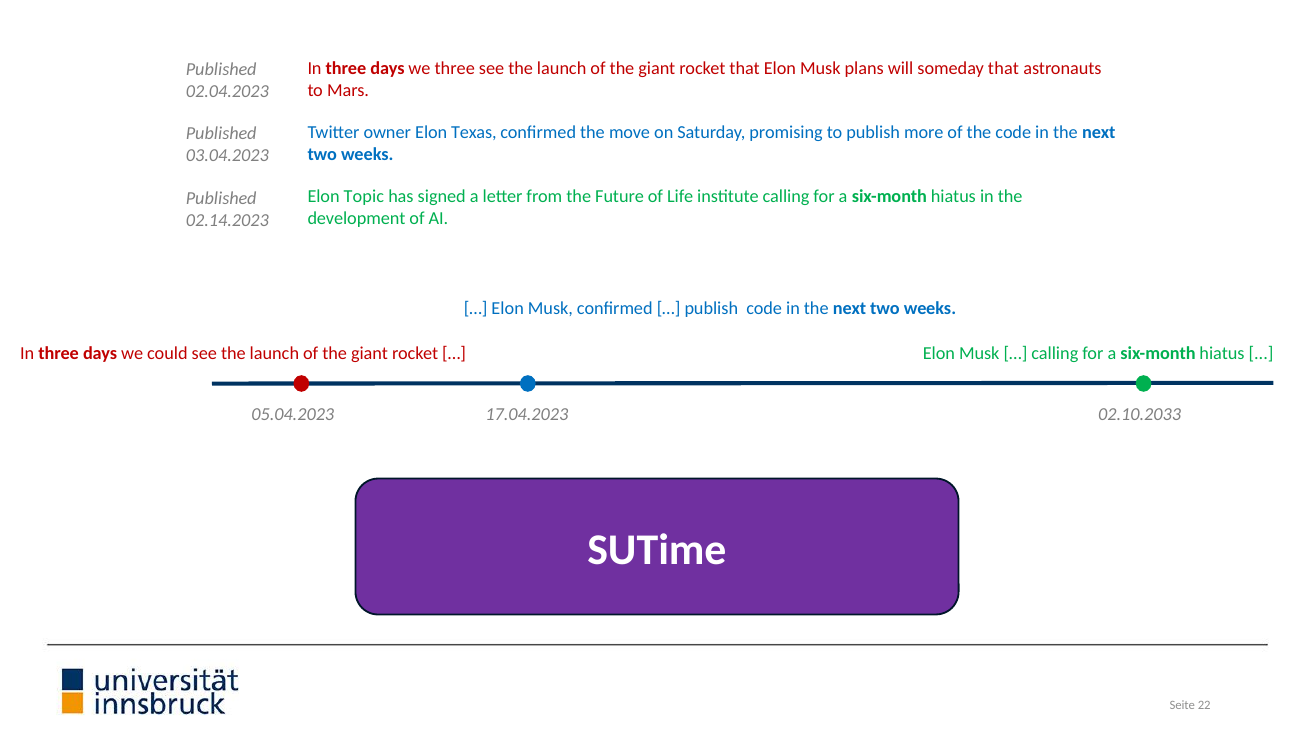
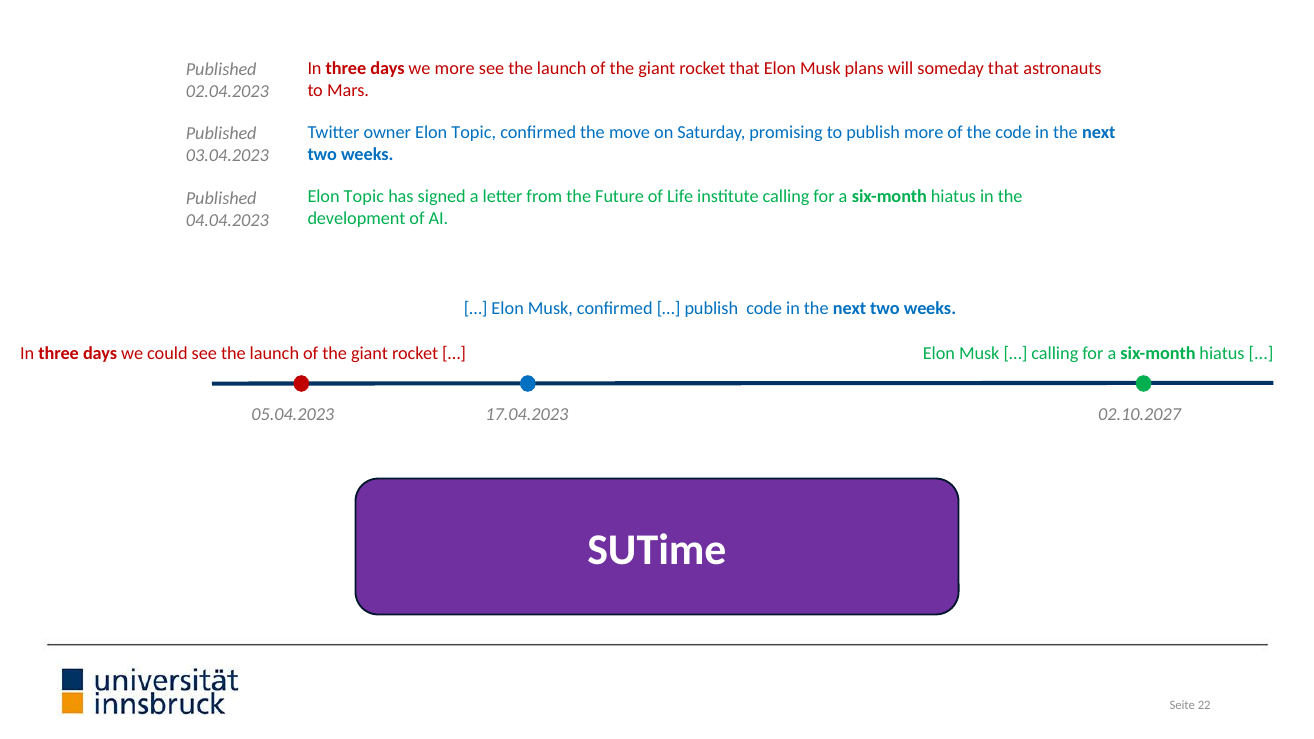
we three: three -> more
owner Elon Texas: Texas -> Topic
02.14.2023: 02.14.2023 -> 04.04.2023
02.10.2033: 02.10.2033 -> 02.10.2027
